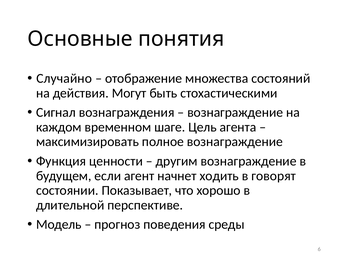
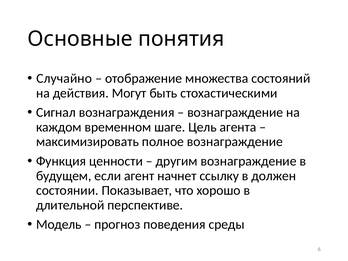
ходить: ходить -> ссылку
говорят: говорят -> должен
